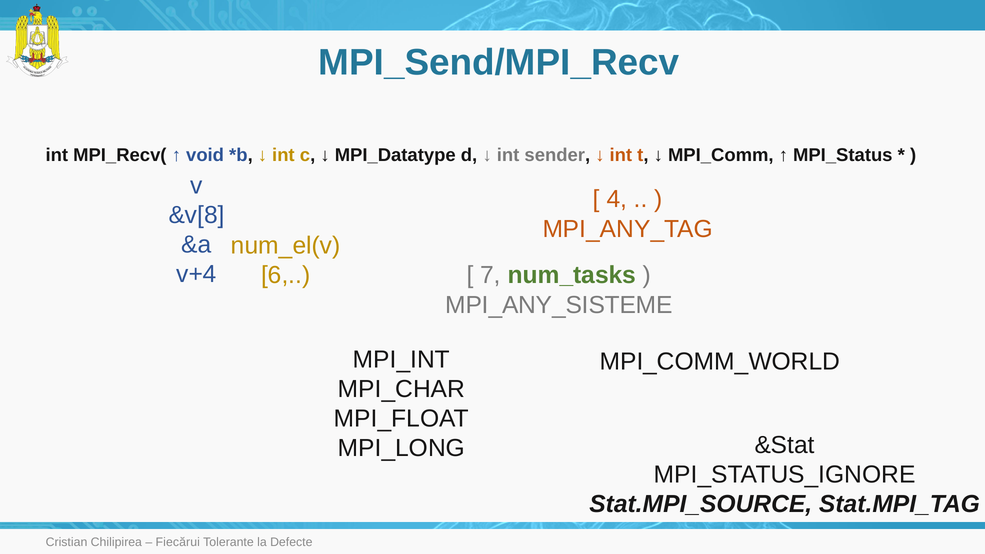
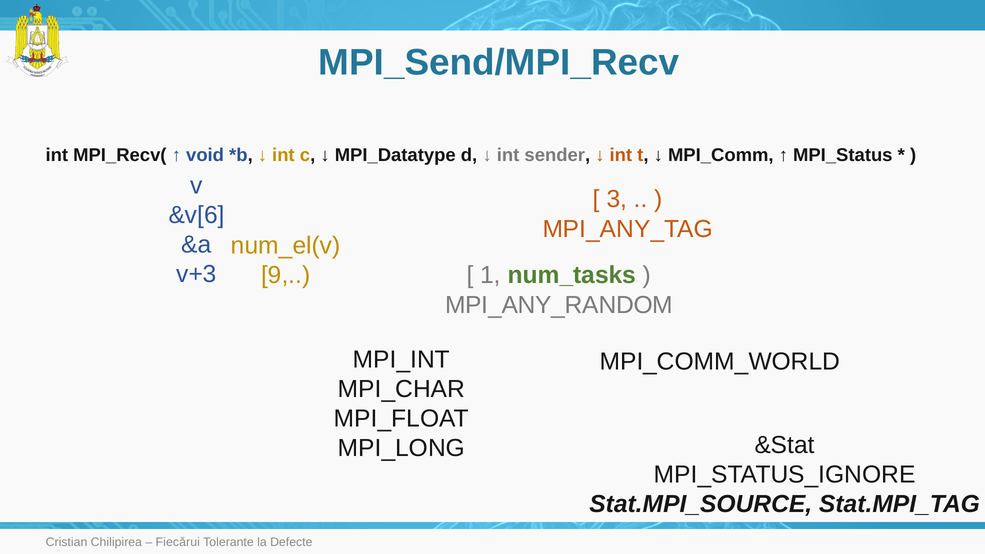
4: 4 -> 3
&v[8: &v[8 -> &v[6
v+4: v+4 -> v+3
6: 6 -> 9
7: 7 -> 1
MPI_ANY_SISTEME: MPI_ANY_SISTEME -> MPI_ANY_RANDOM
